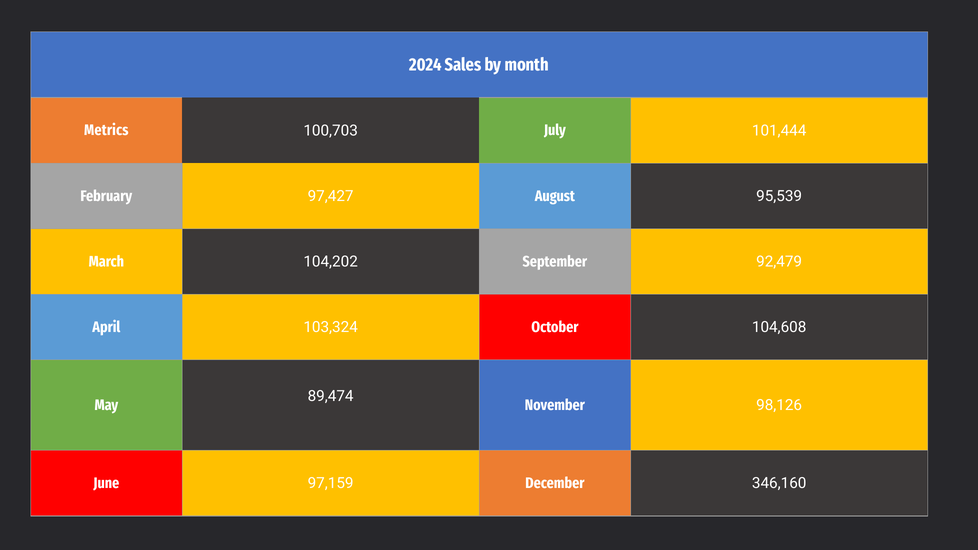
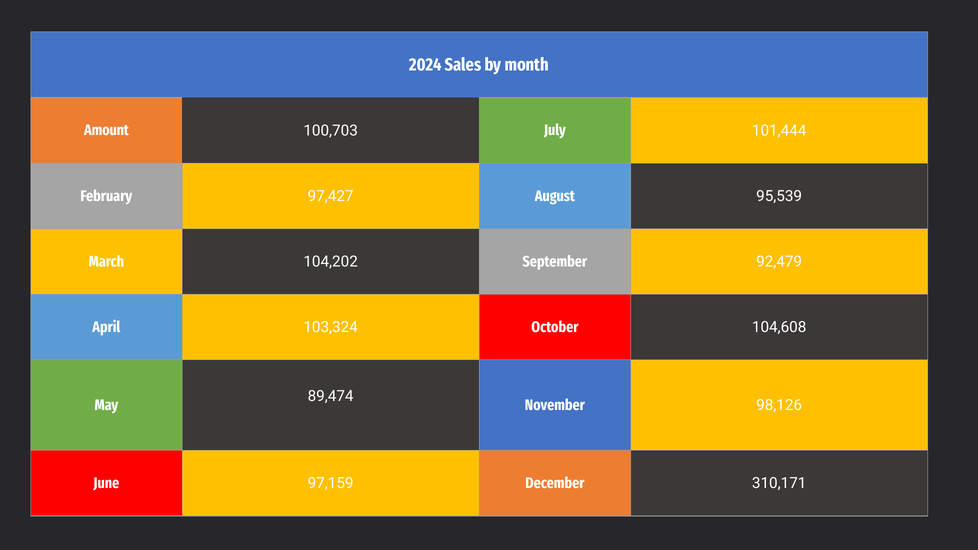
Metrics: Metrics -> Amount
346,160: 346,160 -> 310,171
